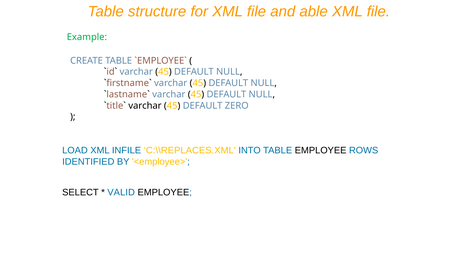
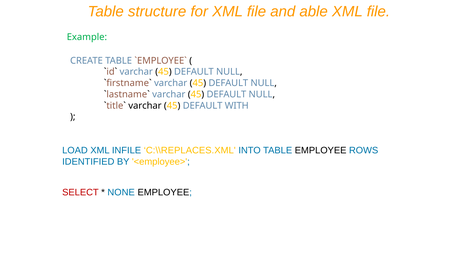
ZERO: ZERO -> WITH
SELECT colour: black -> red
VALID: VALID -> NONE
